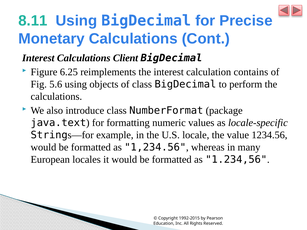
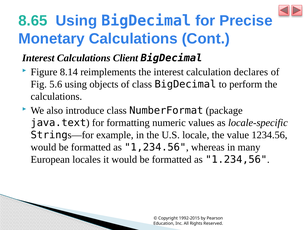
8.11: 8.11 -> 8.65
6.25: 6.25 -> 8.14
contains: contains -> declares
